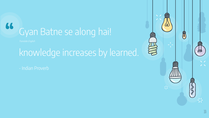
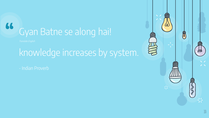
learned: learned -> system
